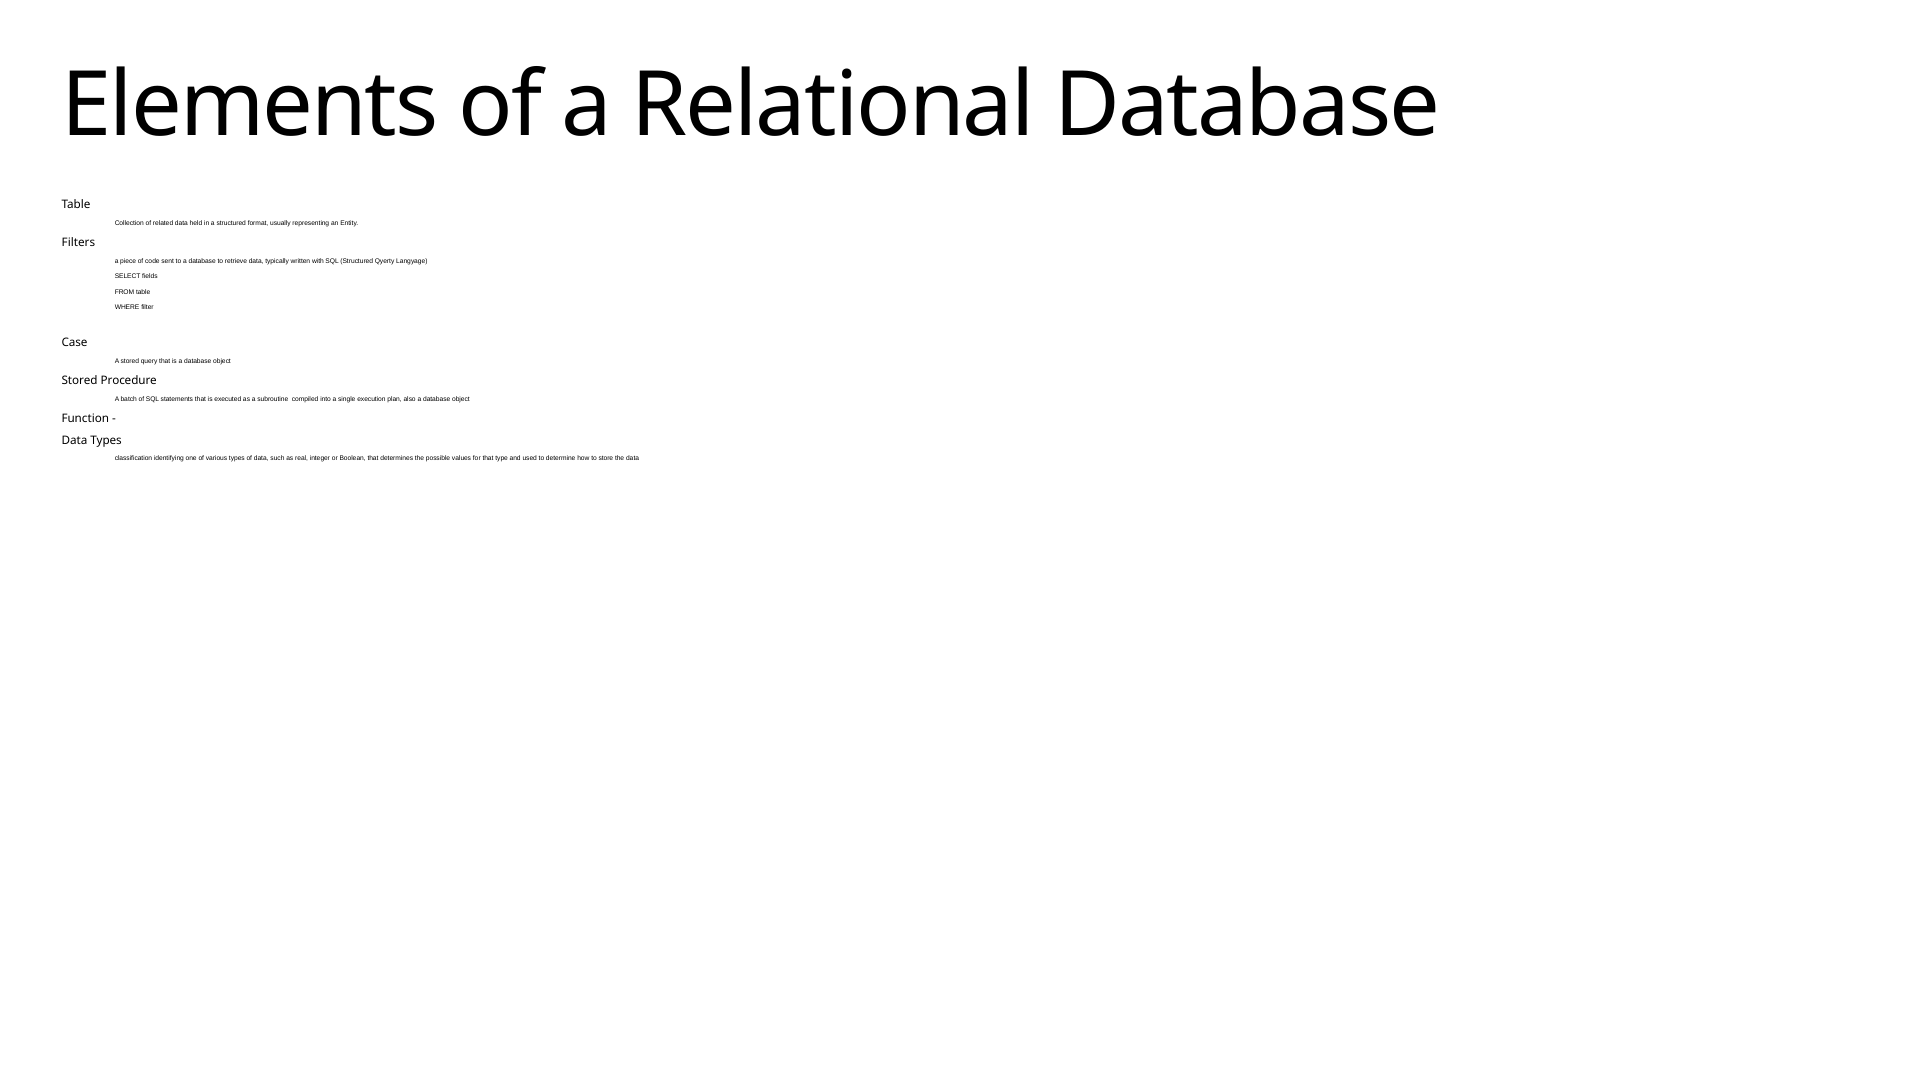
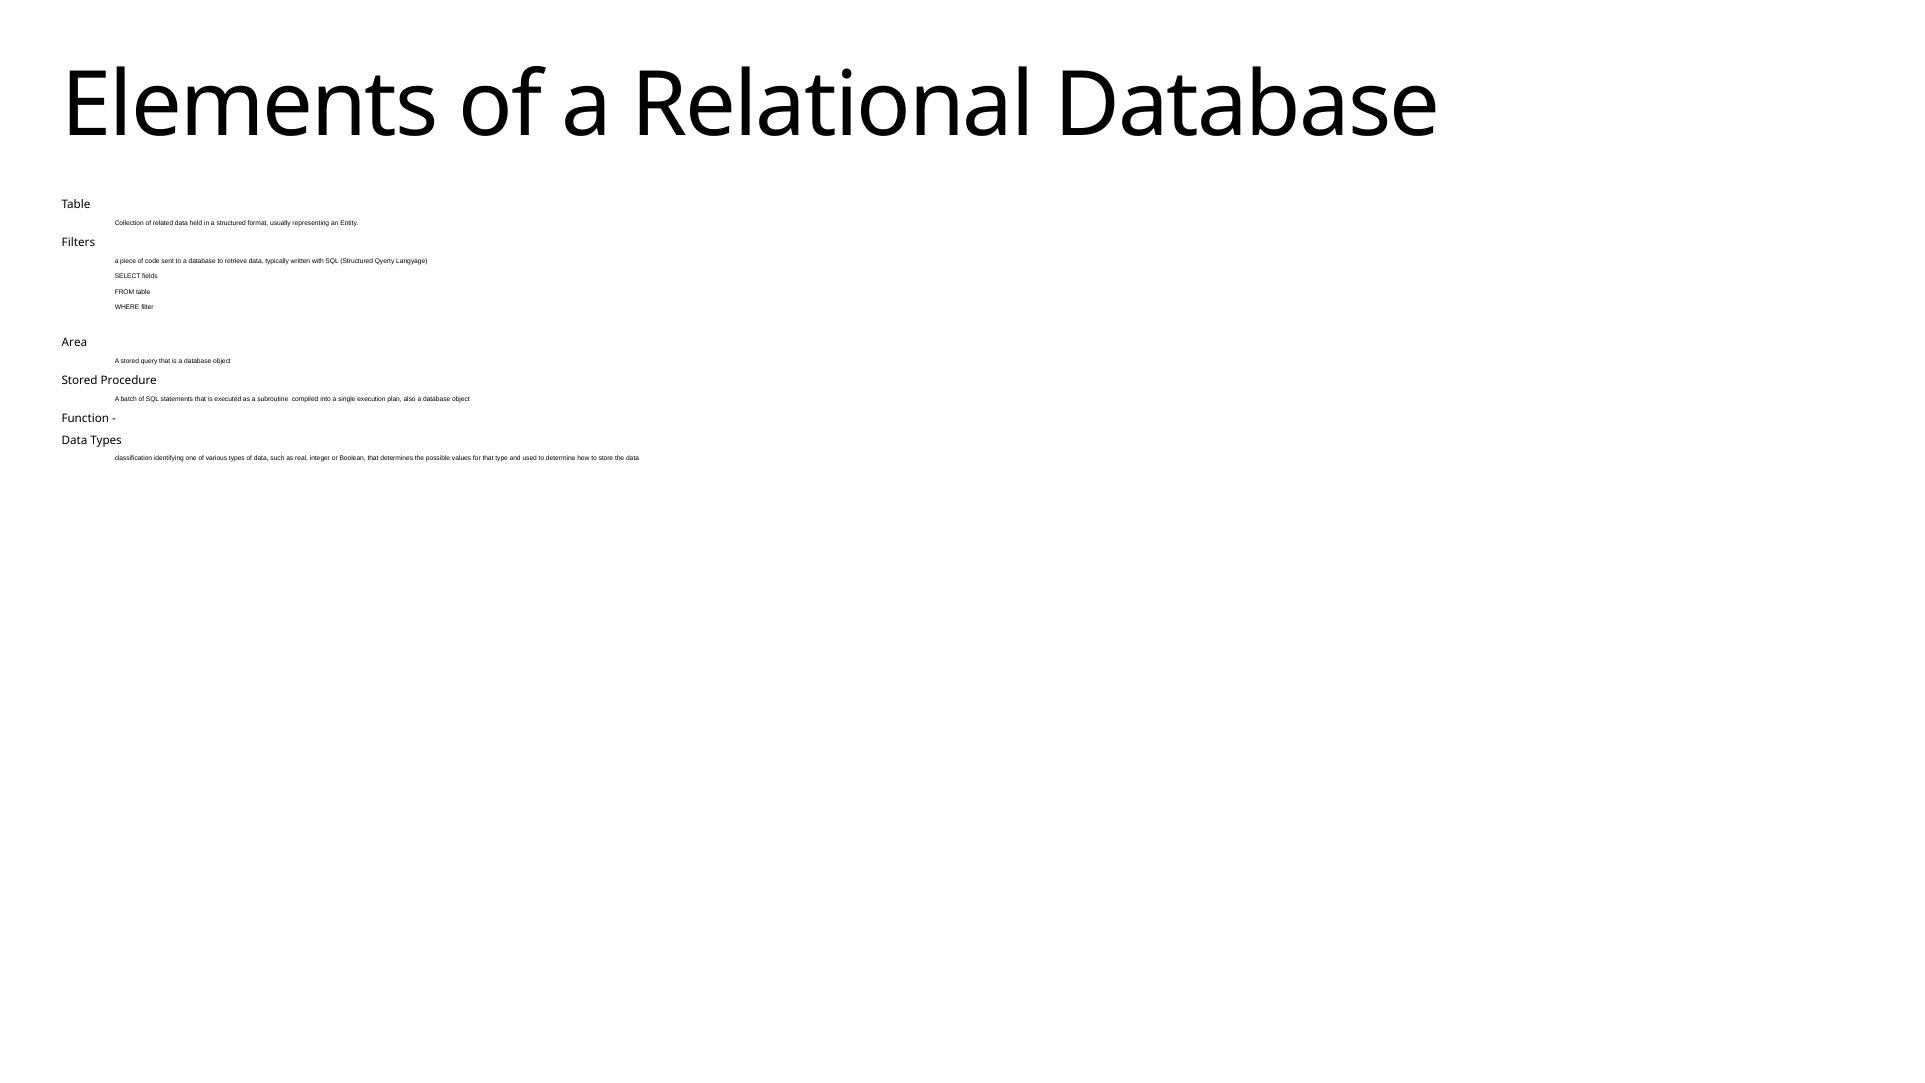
Case: Case -> Area
